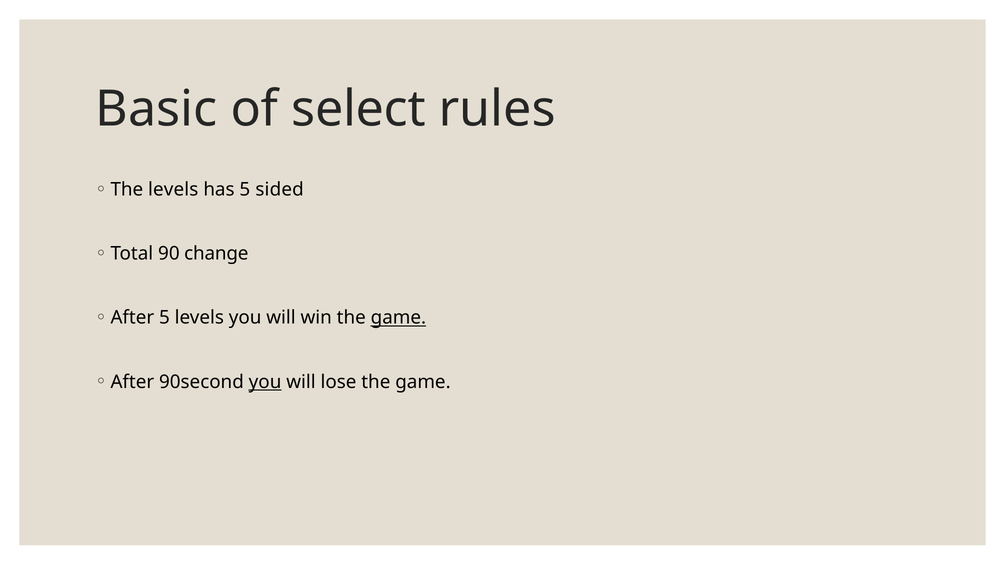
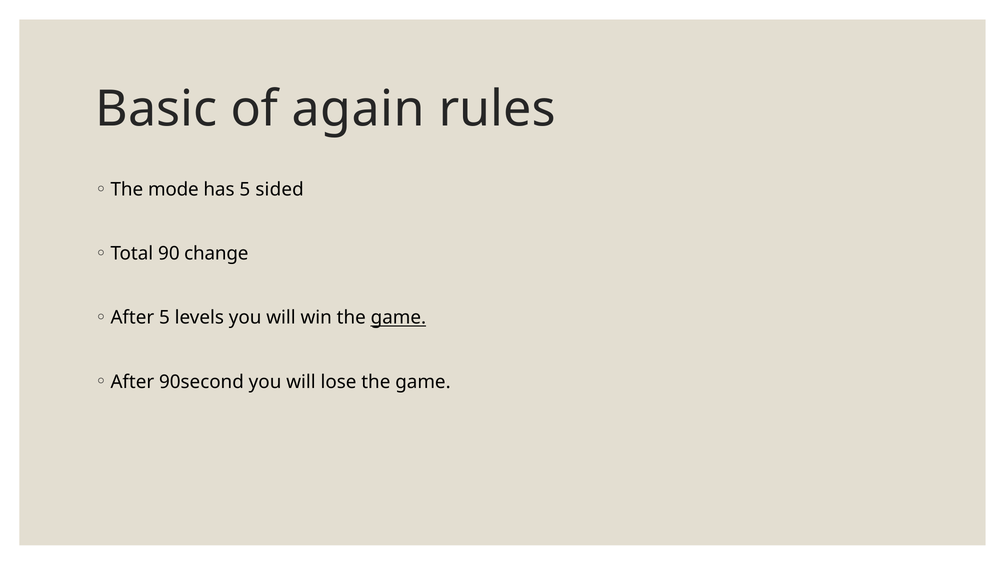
select: select -> again
The levels: levels -> mode
you at (265, 382) underline: present -> none
